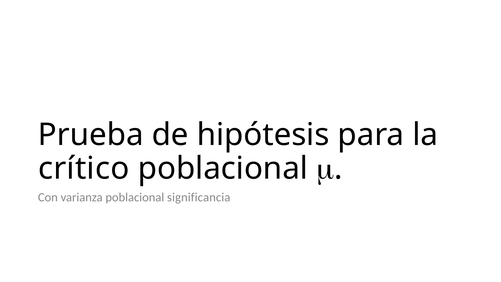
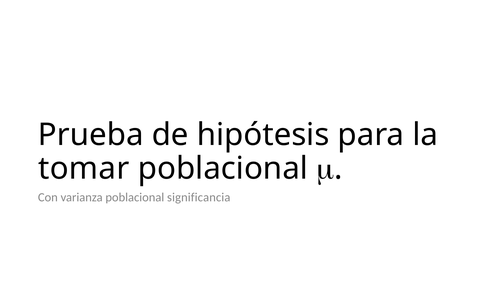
crítico: crítico -> tomar
